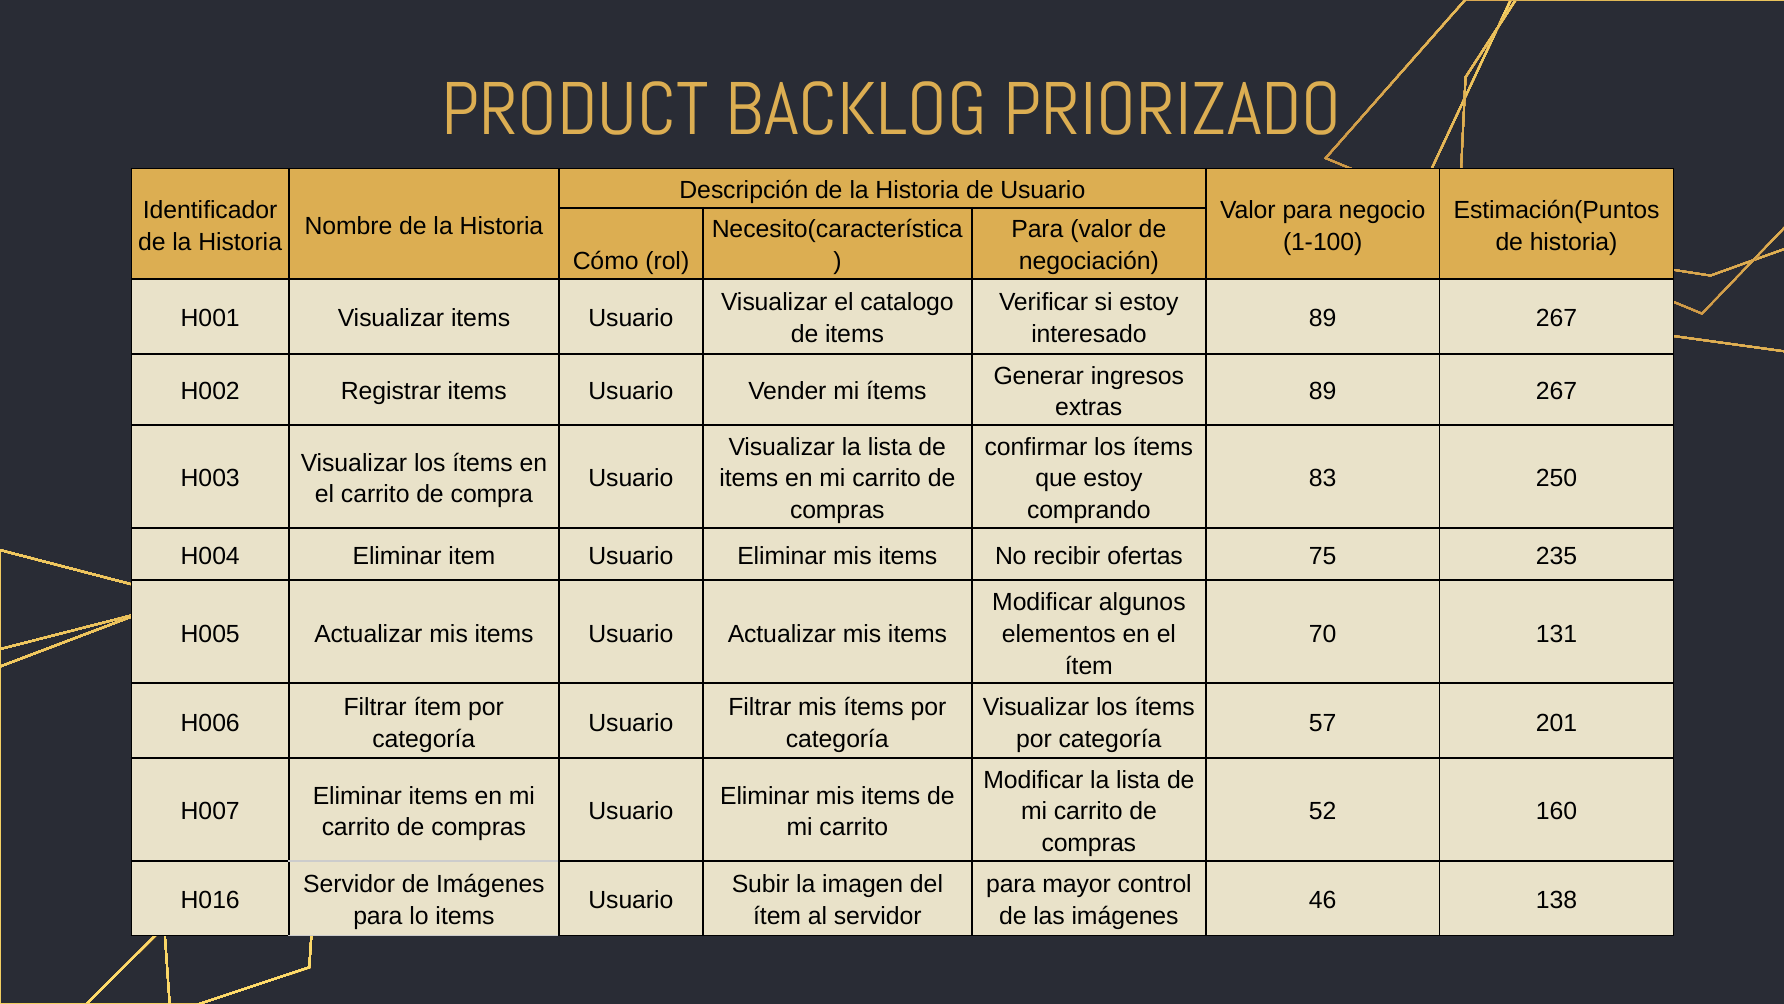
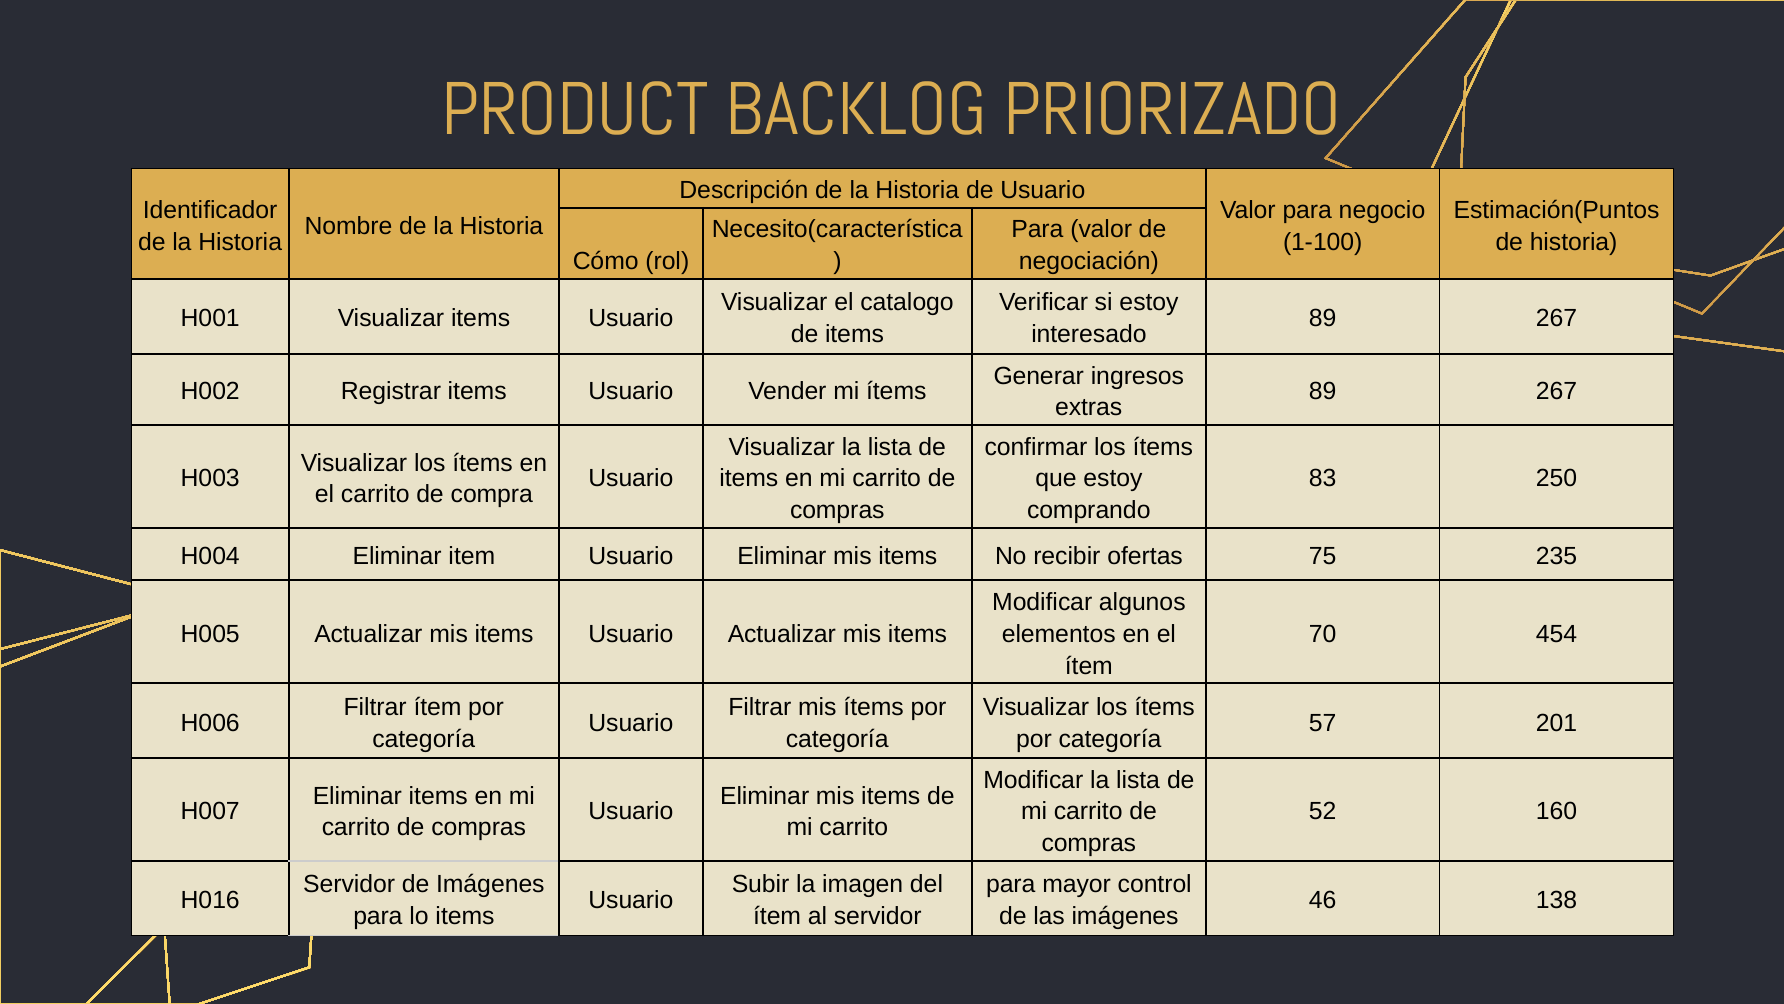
131: 131 -> 454
